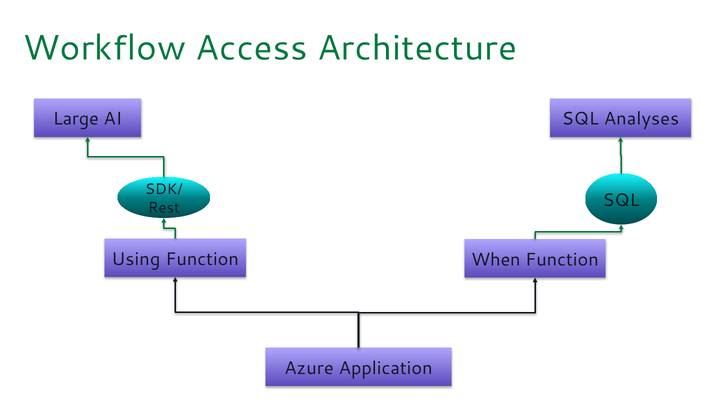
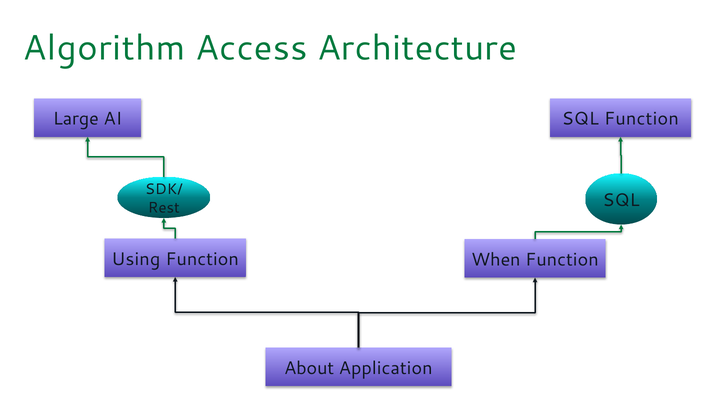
Workflow: Workflow -> Algorithm
SQL Analyses: Analyses -> Function
Azure: Azure -> About
